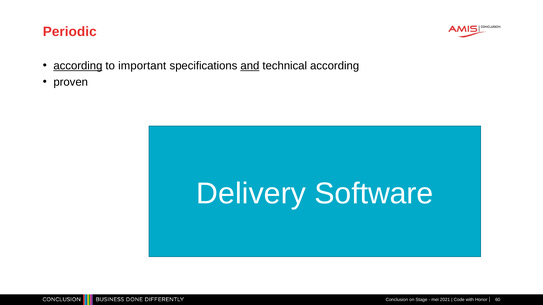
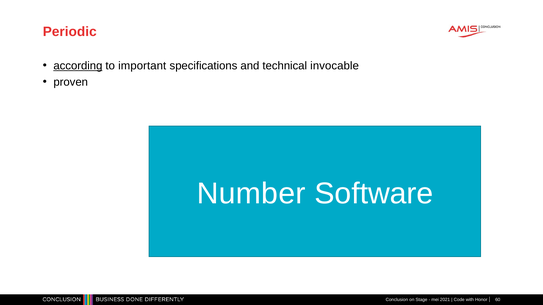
and underline: present -> none
technical according: according -> invocable
Delivery: Delivery -> Number
